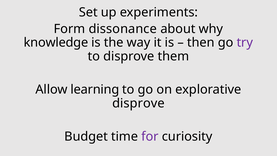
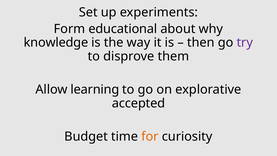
dissonance: dissonance -> educational
disprove at (138, 103): disprove -> accepted
for colour: purple -> orange
